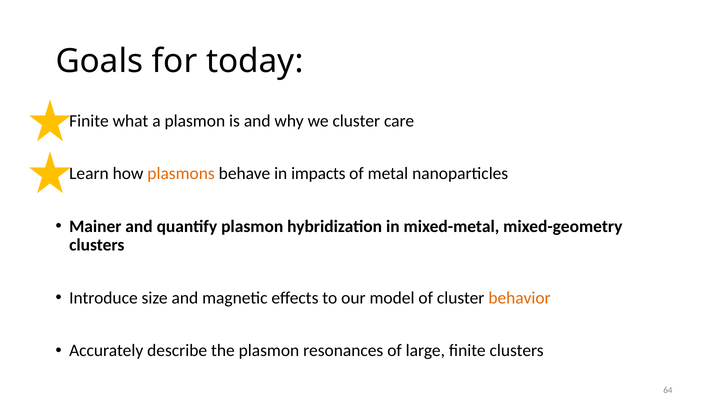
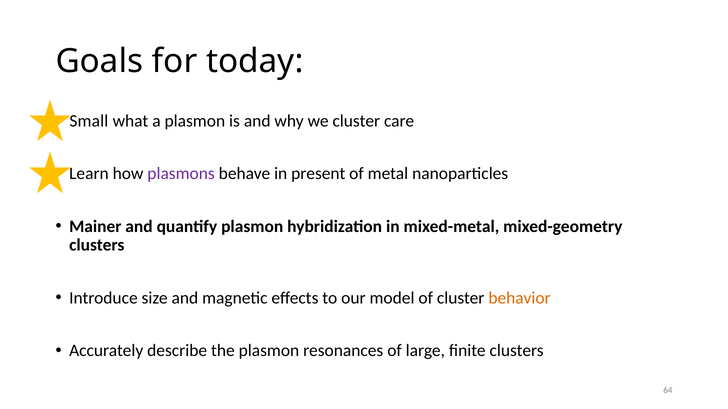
Finite at (89, 121): Finite -> Small
plasmons colour: orange -> purple
impacts: impacts -> present
